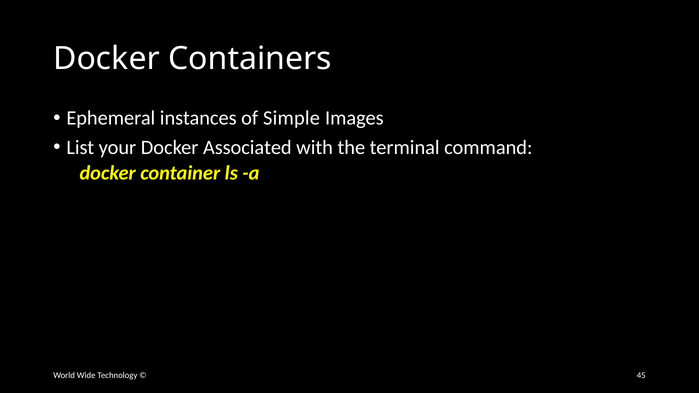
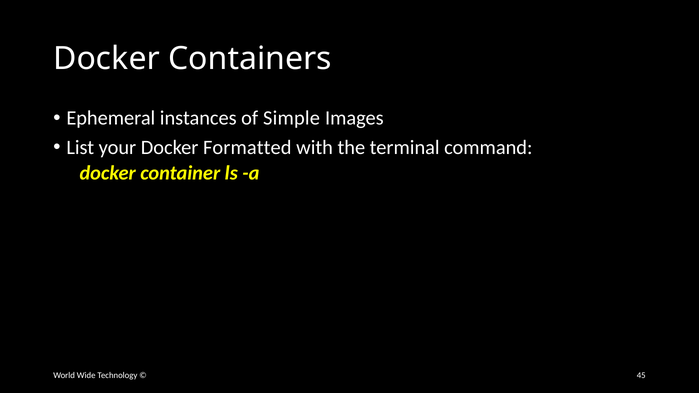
Associated: Associated -> Formatted
